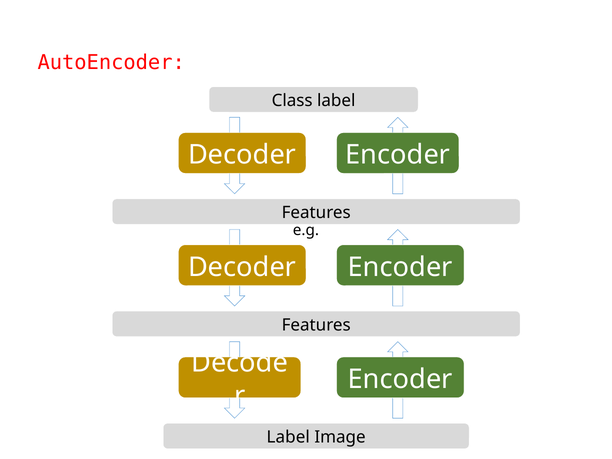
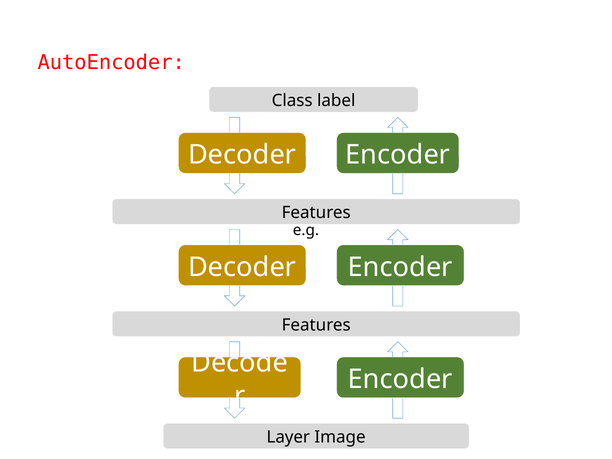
Label at (288, 437): Label -> Layer
